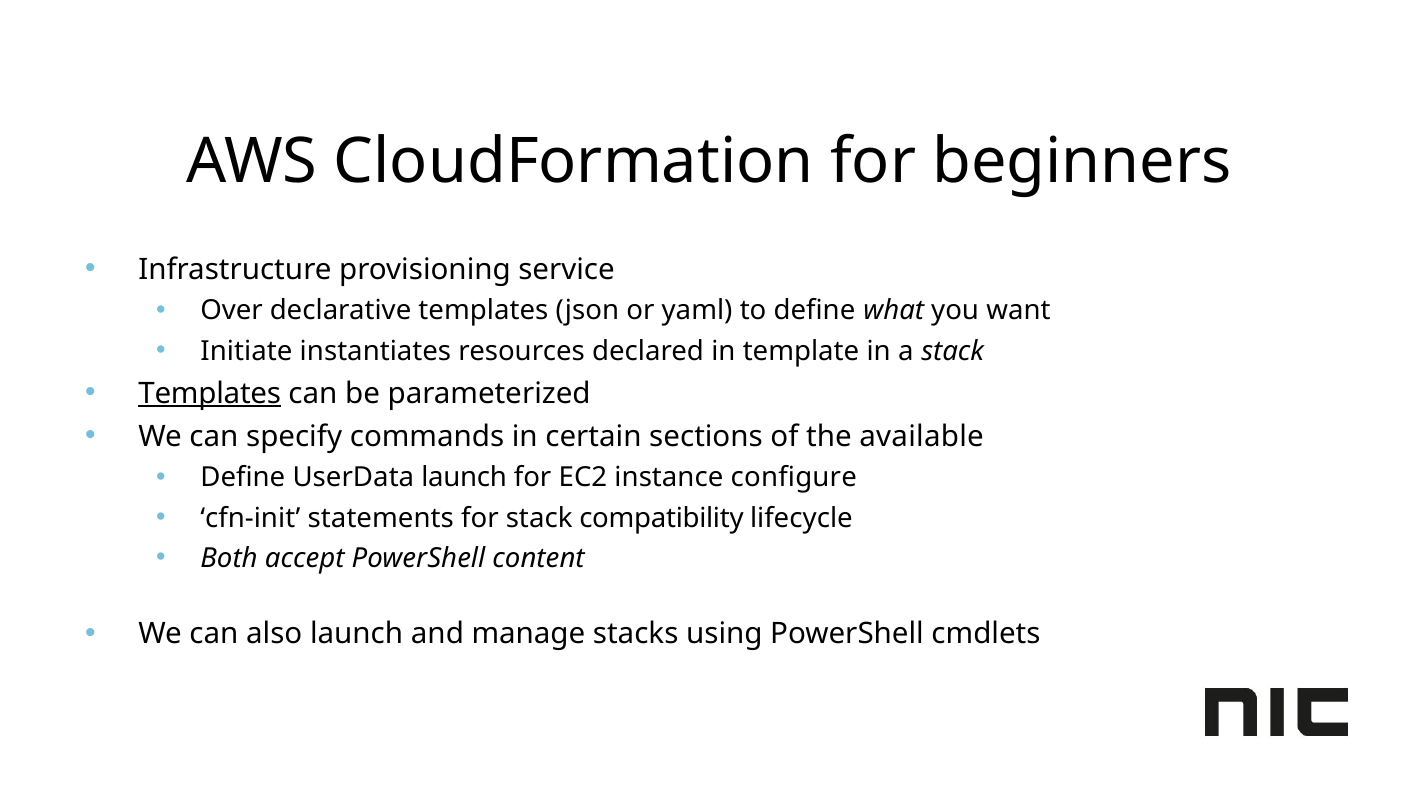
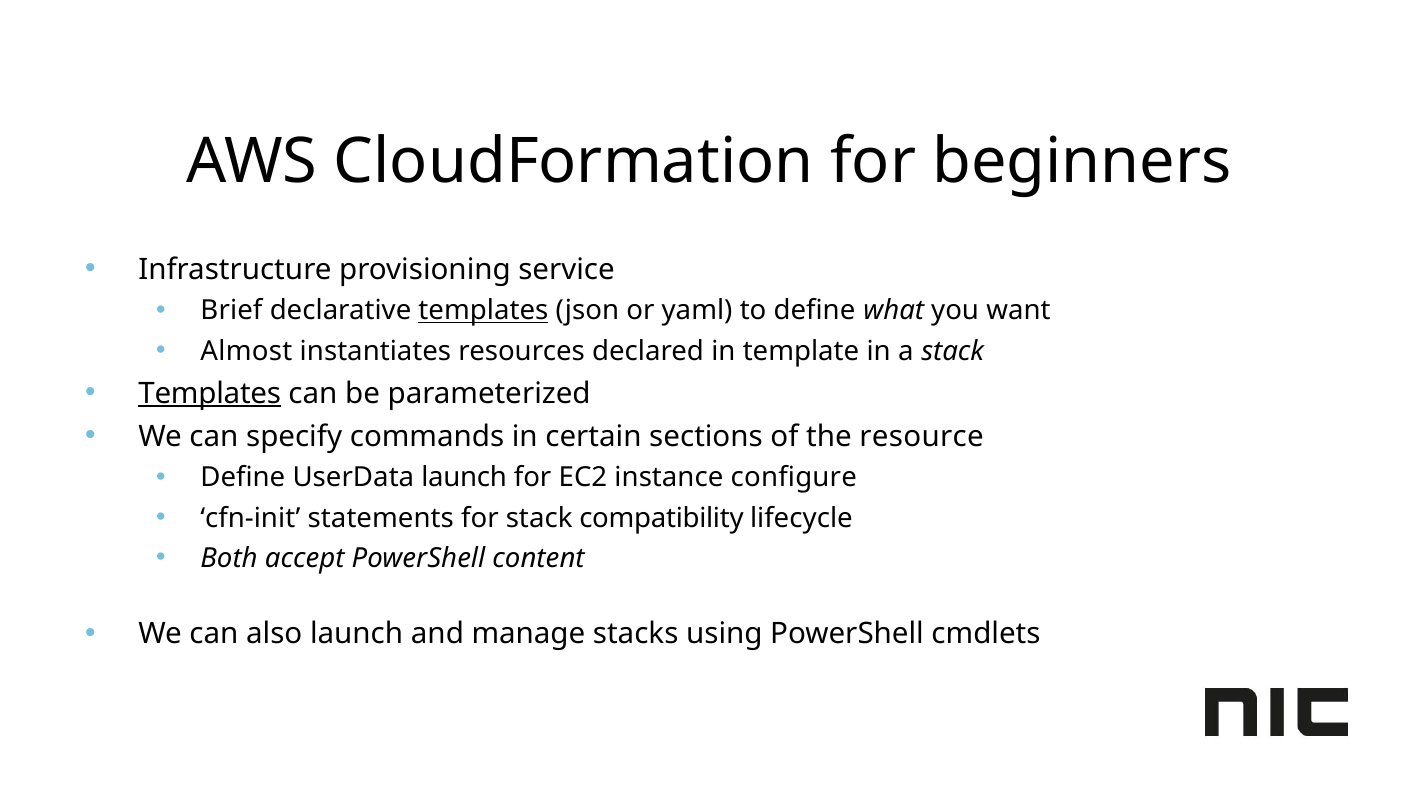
Over: Over -> Brief
templates at (483, 311) underline: none -> present
Initiate: Initiate -> Almost
available: available -> resource
